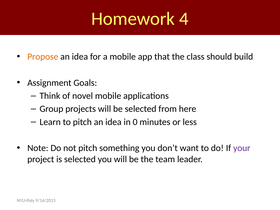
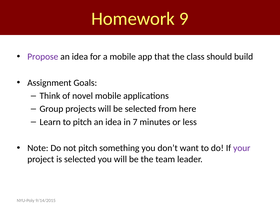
4: 4 -> 9
Propose colour: orange -> purple
0: 0 -> 7
